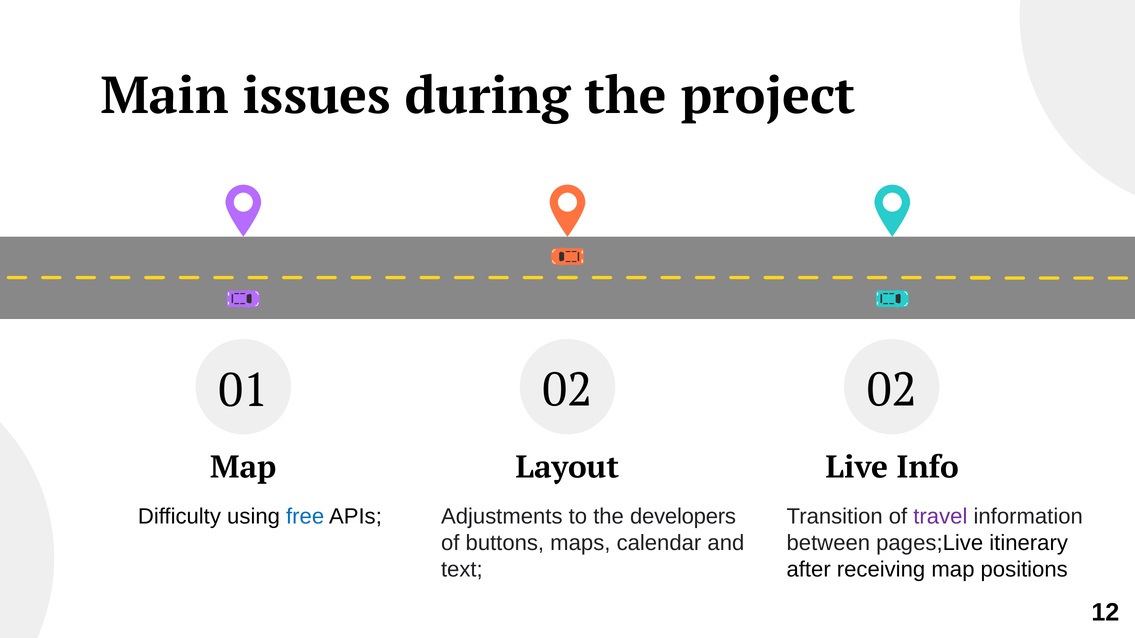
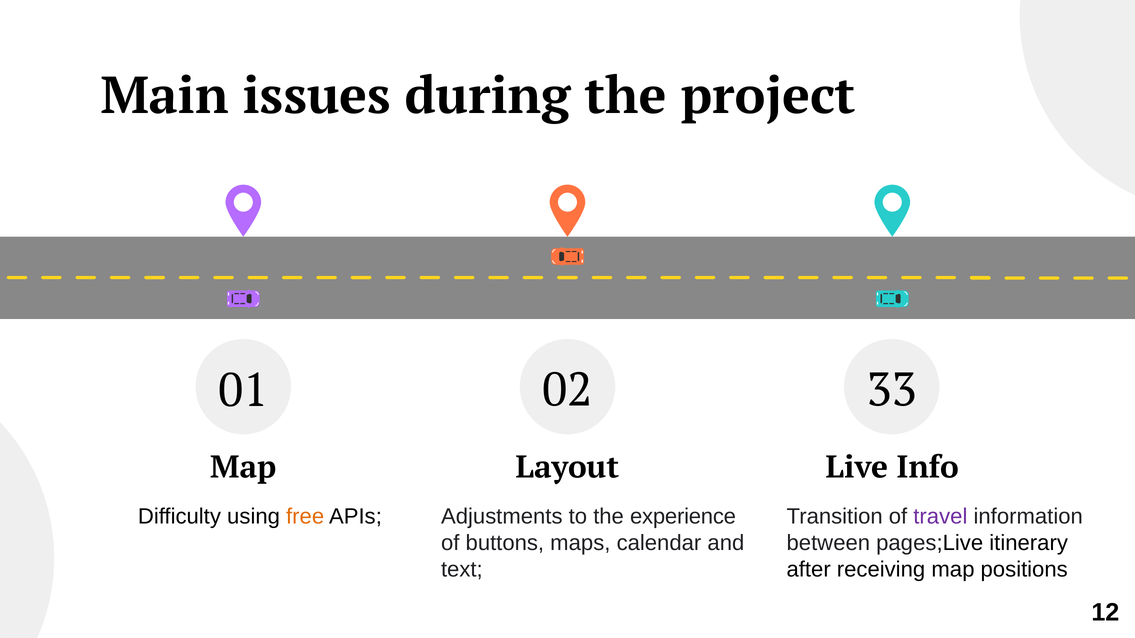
02 02: 02 -> 33
free colour: blue -> orange
developers: developers -> experience
